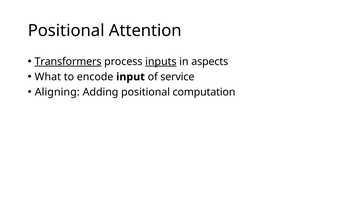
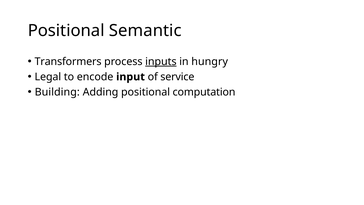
Attention: Attention -> Semantic
Transformers underline: present -> none
aspects: aspects -> hungry
What: What -> Legal
Aligning: Aligning -> Building
